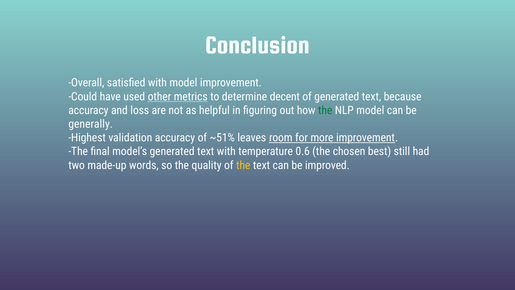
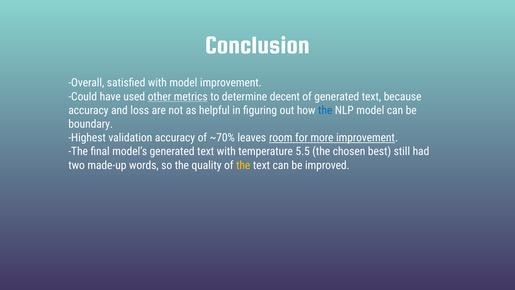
the at (325, 110) colour: green -> blue
generally: generally -> boundary
~51%: ~51% -> ~70%
0.6: 0.6 -> 5.5
